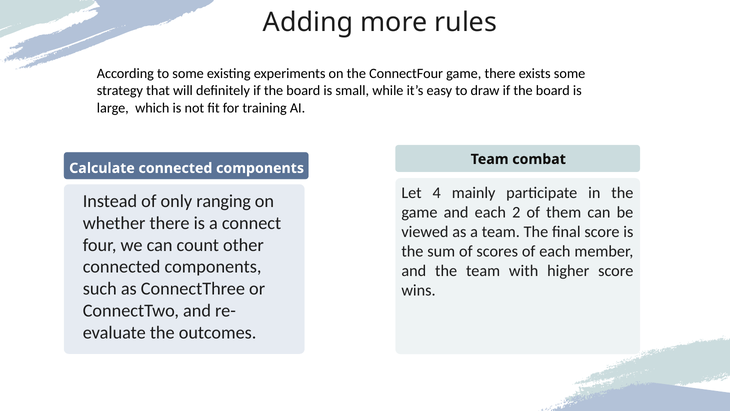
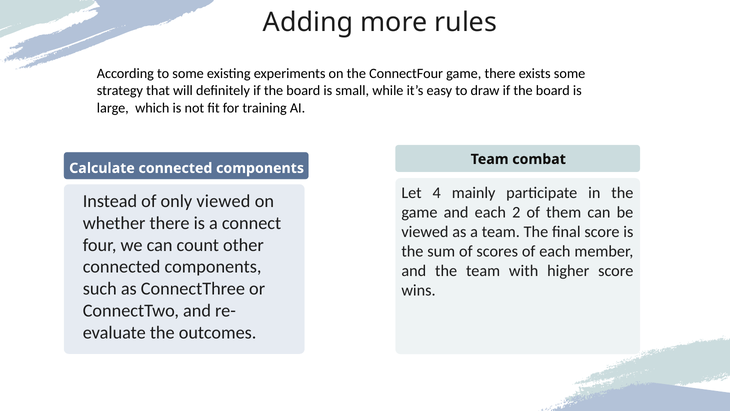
only ranging: ranging -> viewed
